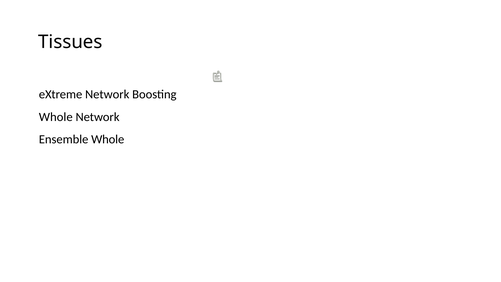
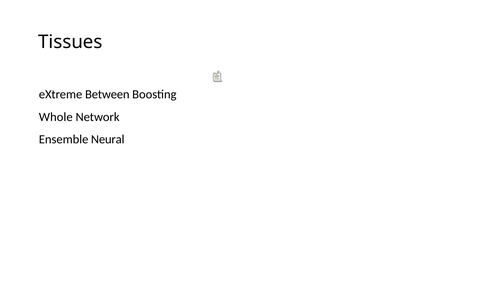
eXtreme Network: Network -> Between
Ensemble Whole: Whole -> Neural
